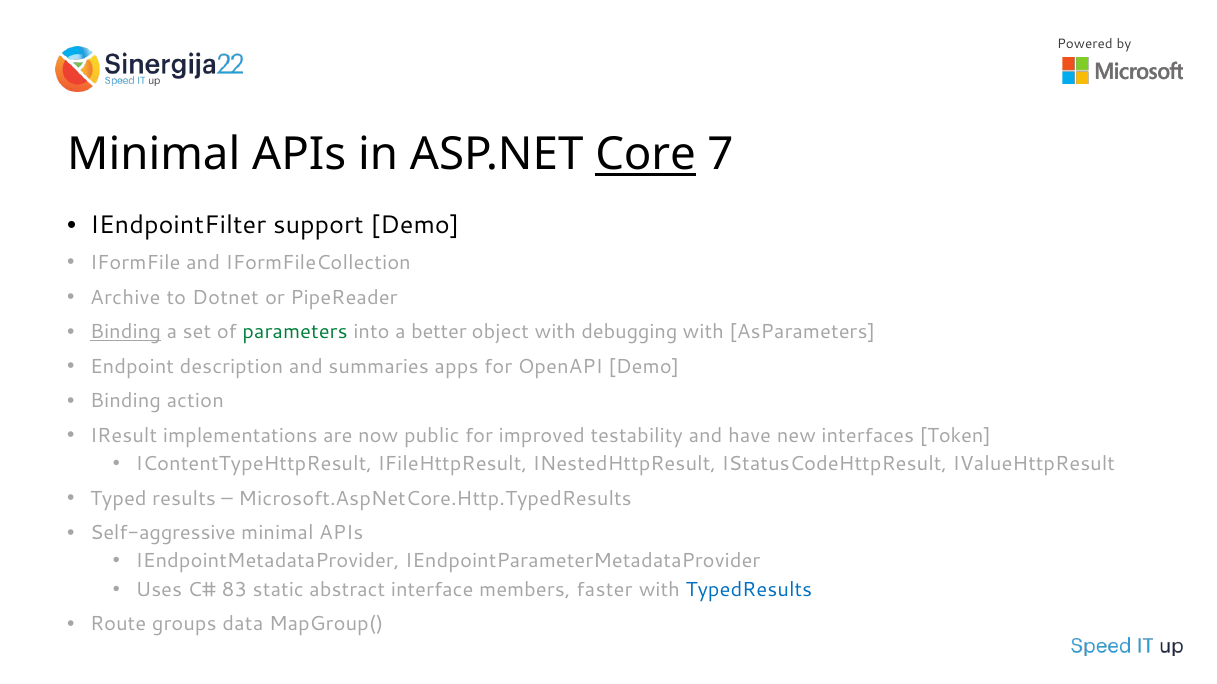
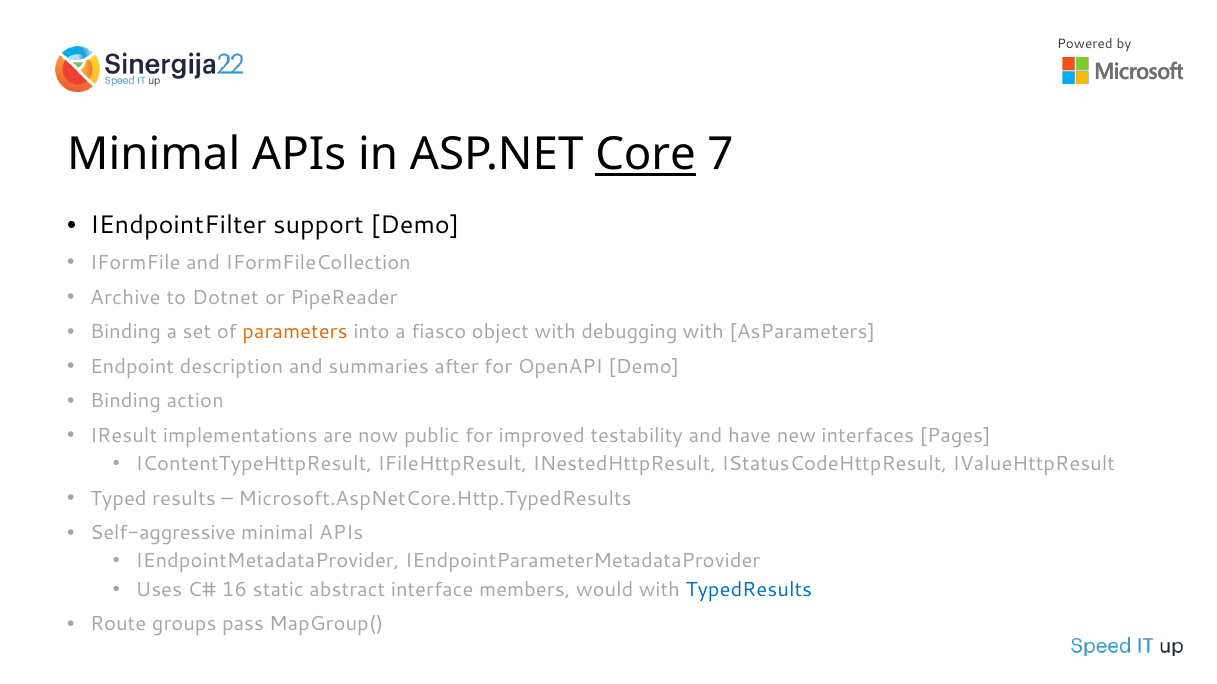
Binding at (126, 332) underline: present -> none
parameters colour: green -> orange
better: better -> fiasco
apps: apps -> after
Token: Token -> Pages
83: 83 -> 16
faster: faster -> would
data: data -> pass
